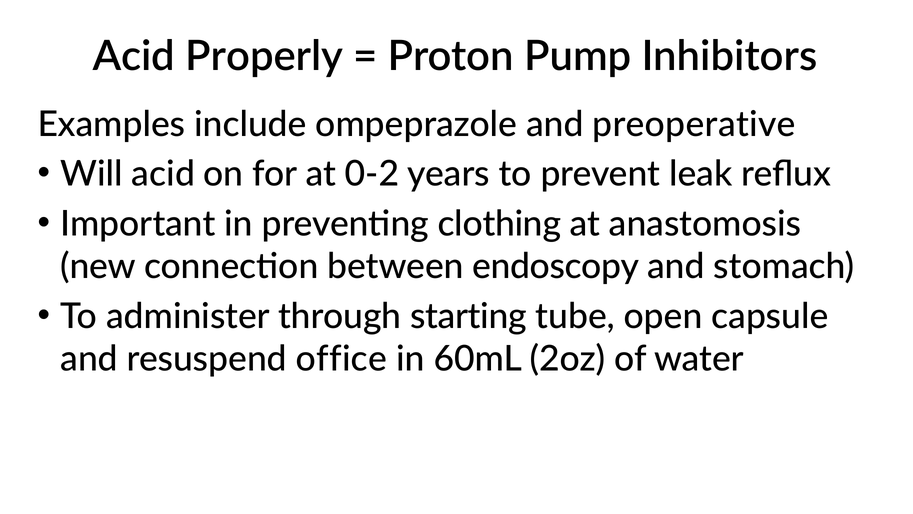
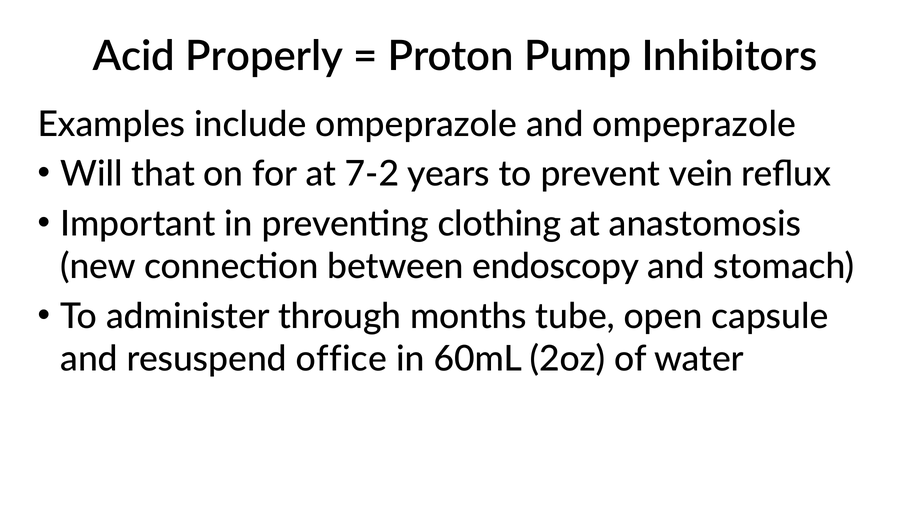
and preoperative: preoperative -> ompeprazole
Will acid: acid -> that
0-2: 0-2 -> 7-2
leak: leak -> vein
starting: starting -> months
